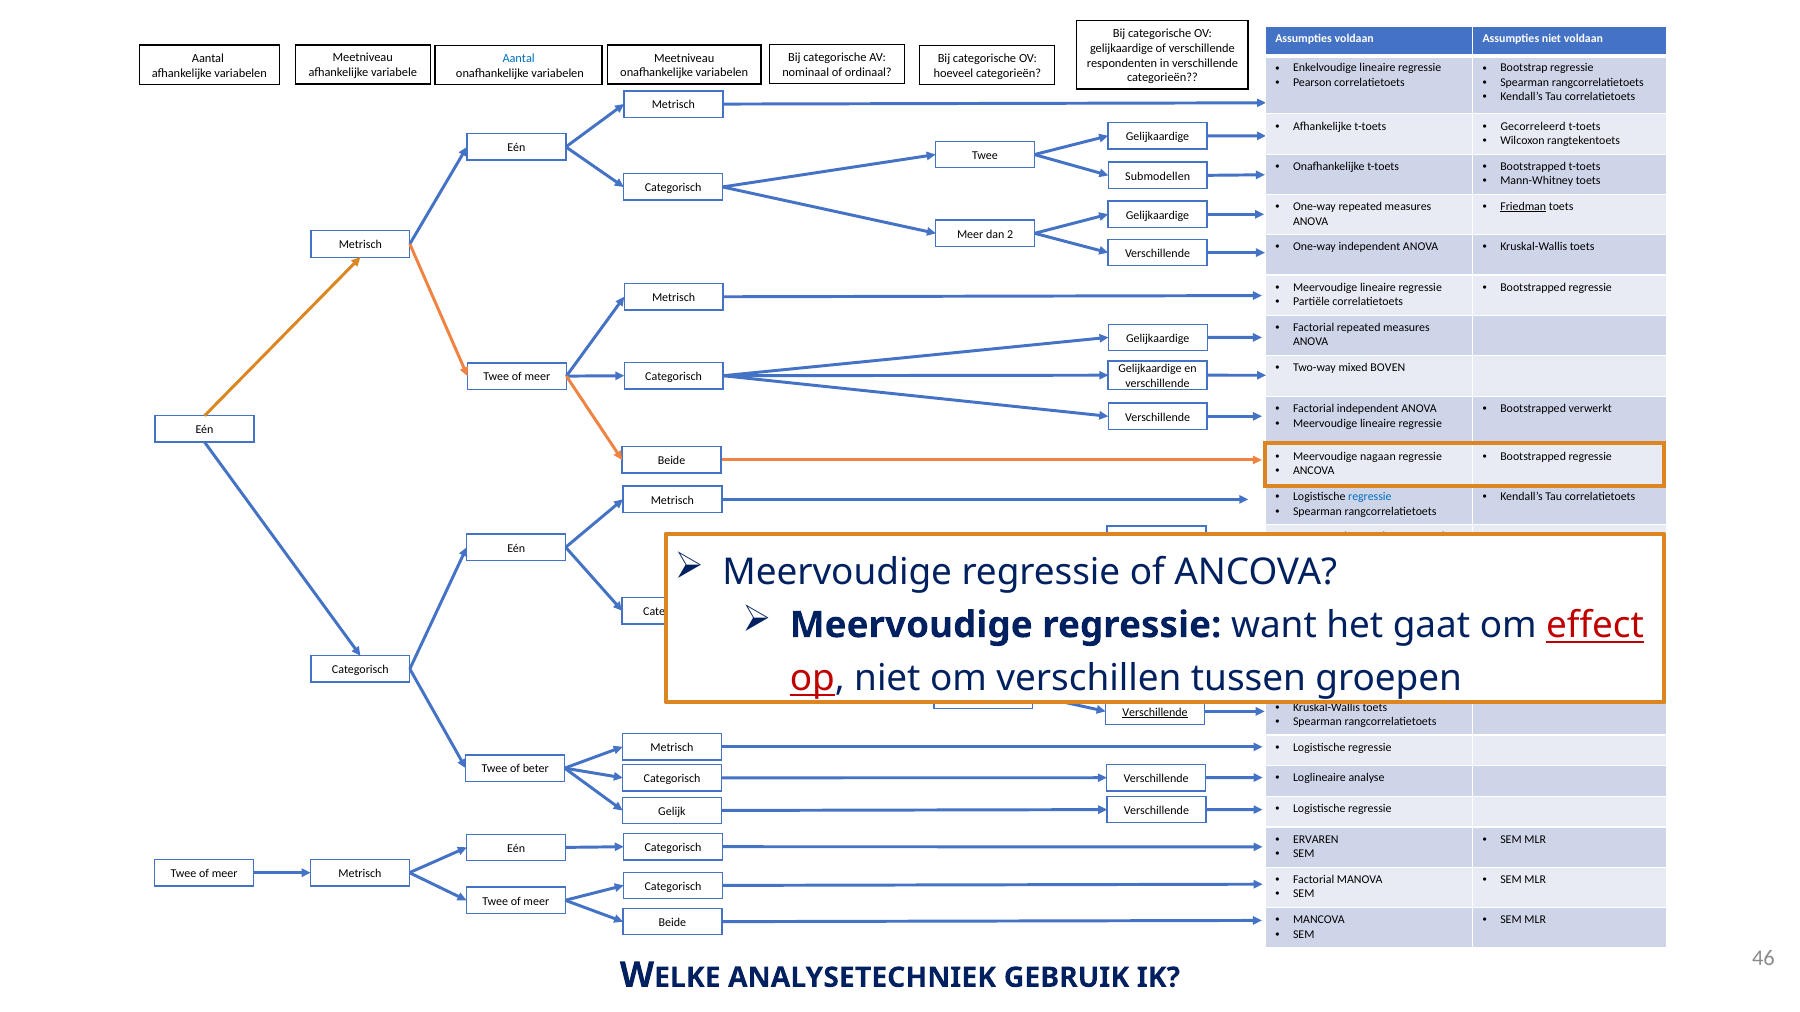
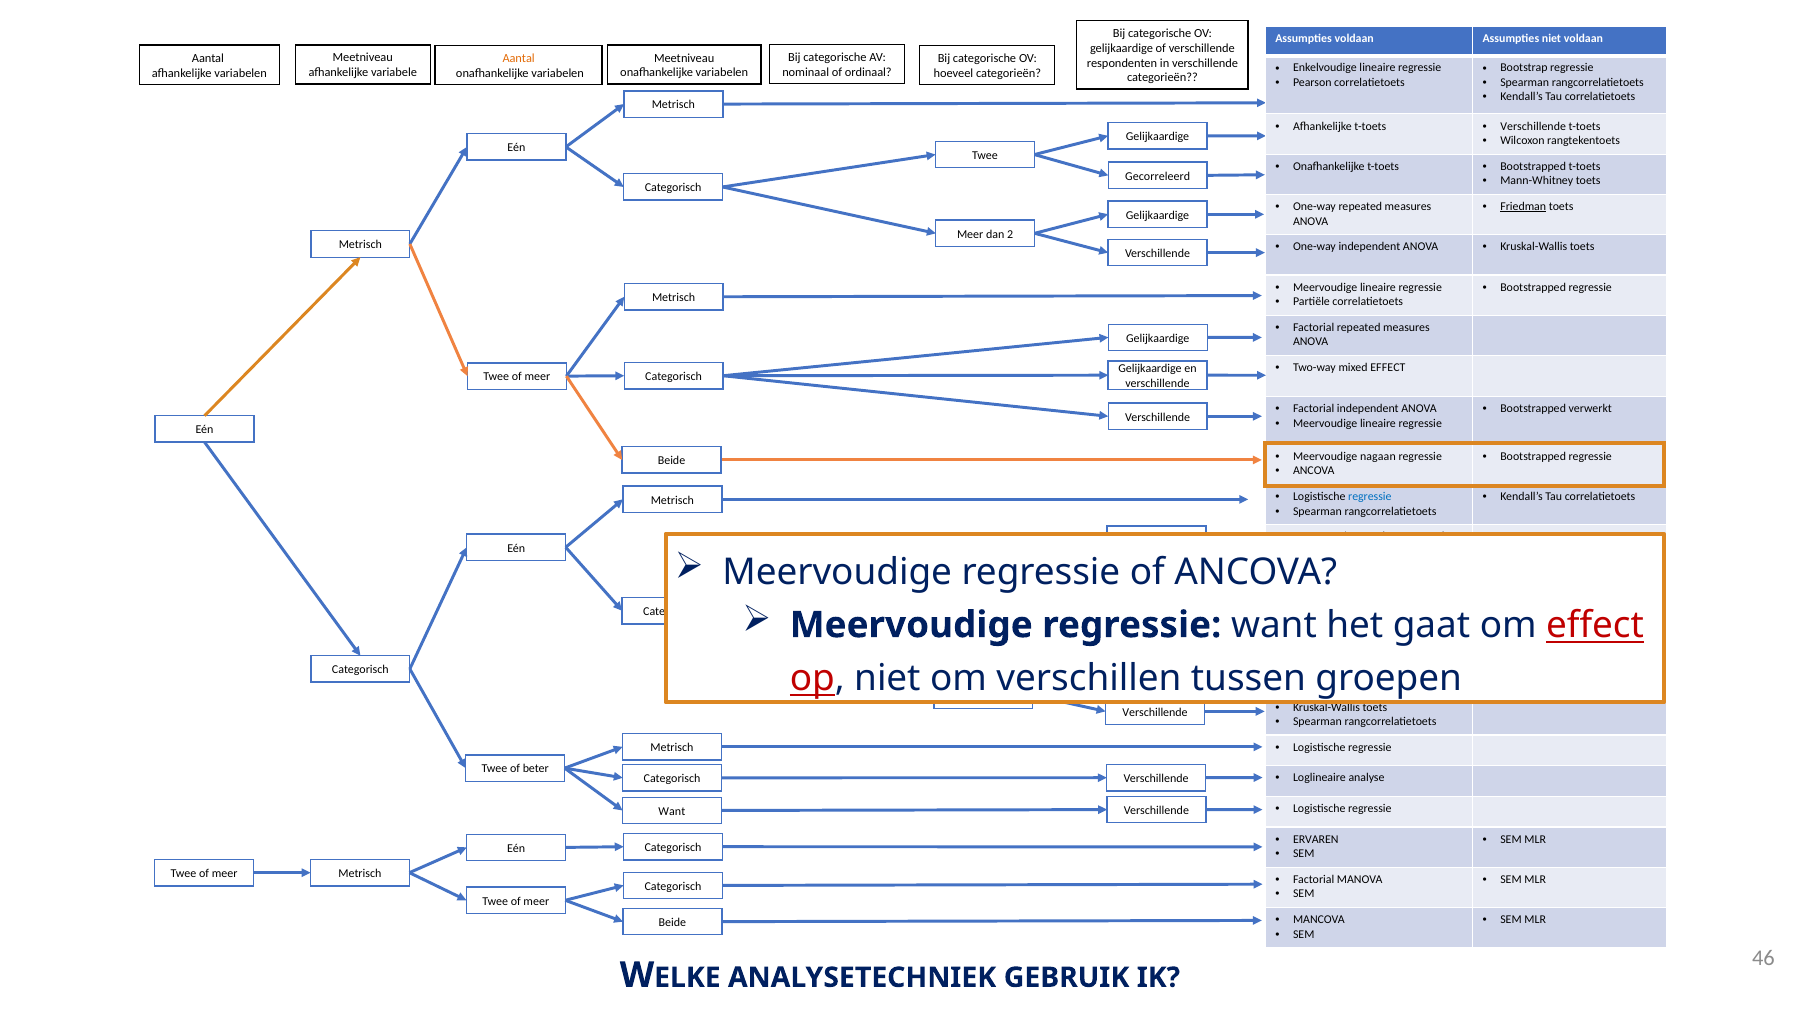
Aantal at (519, 58) colour: blue -> orange
Gecorreleerd at (1533, 126): Gecorreleerd -> Verschillende
Submodellen: Submodellen -> Gecorreleerd
mixed BOVEN: BOVEN -> EFFECT
Verschillende at (1155, 713) underline: present -> none
Gelijk at (672, 812): Gelijk -> Want
